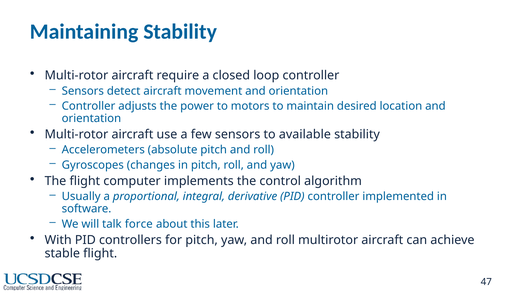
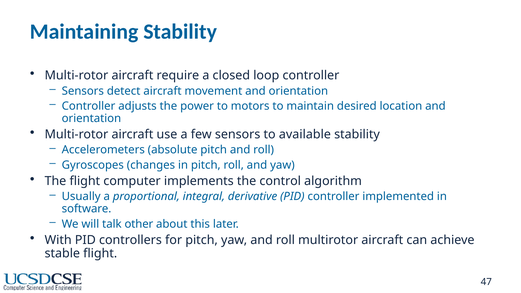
force: force -> other
